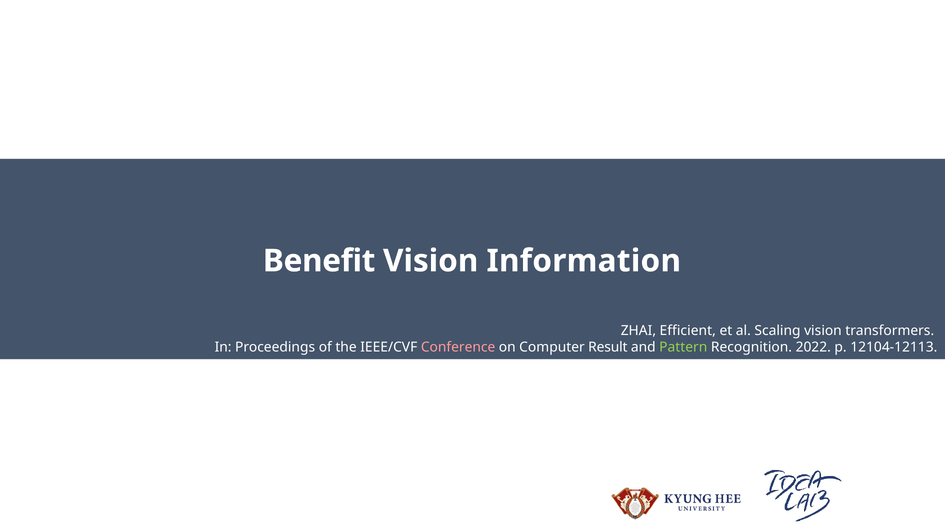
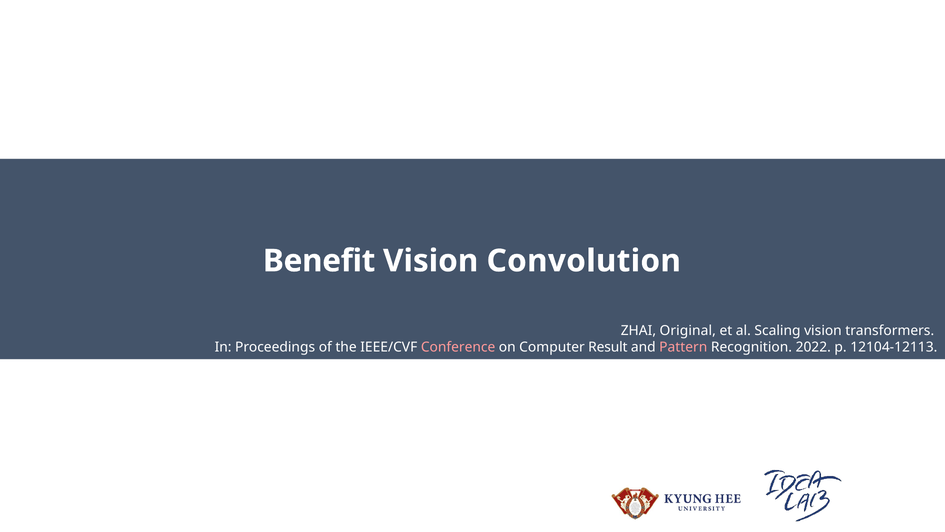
Information: Information -> Convolution
Efficient: Efficient -> Original
Pattern colour: light green -> pink
